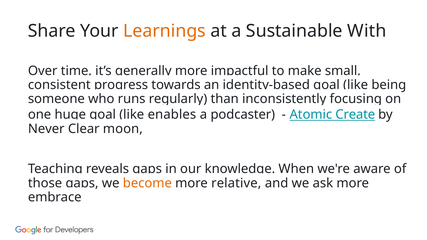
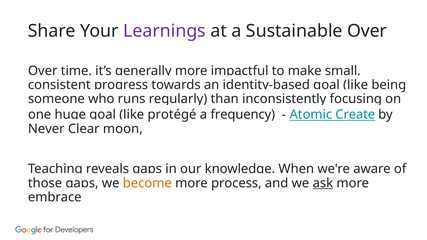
Learnings colour: orange -> purple
Sustainable With: With -> Over
enables: enables -> protégé
podcaster: podcaster -> frequency
relative: relative -> process
ask underline: none -> present
